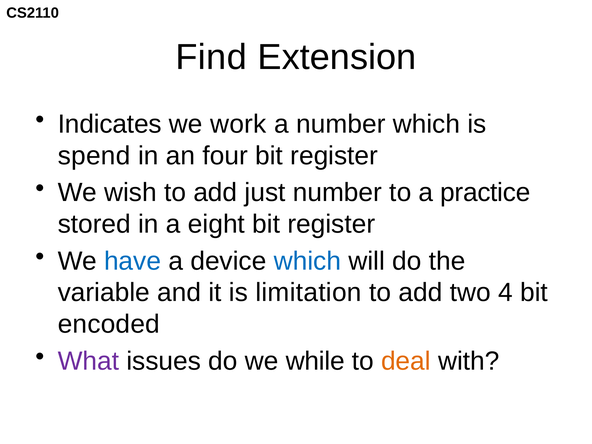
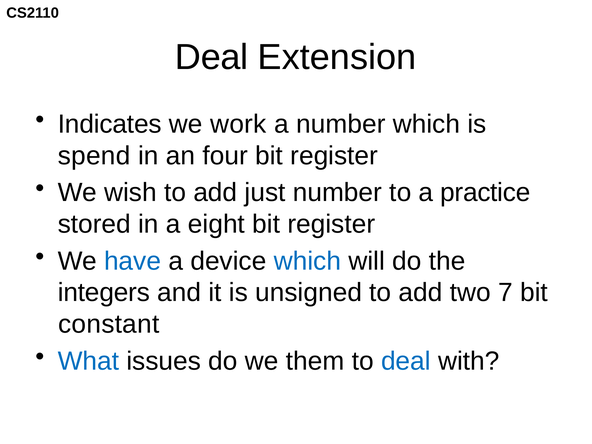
Find at (211, 57): Find -> Deal
variable: variable -> integers
limitation: limitation -> unsigned
4: 4 -> 7
encoded: encoded -> constant
What colour: purple -> blue
while: while -> them
deal at (406, 361) colour: orange -> blue
